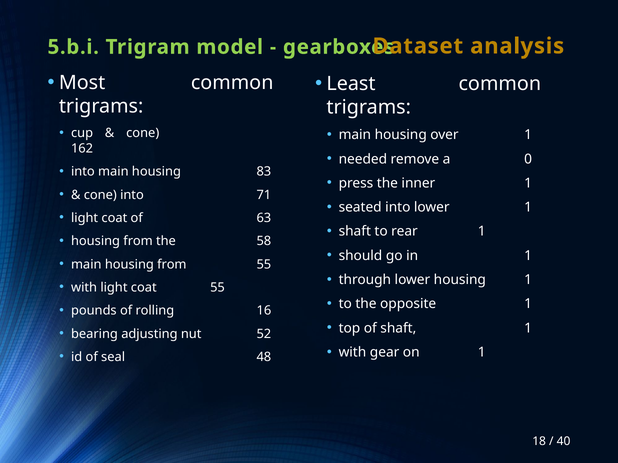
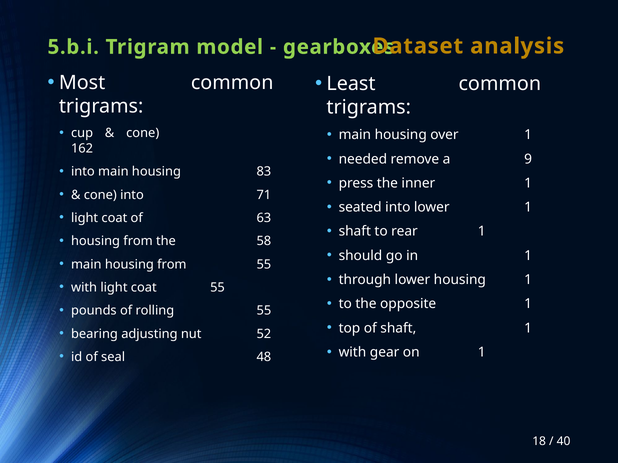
0: 0 -> 9
rolling 16: 16 -> 55
